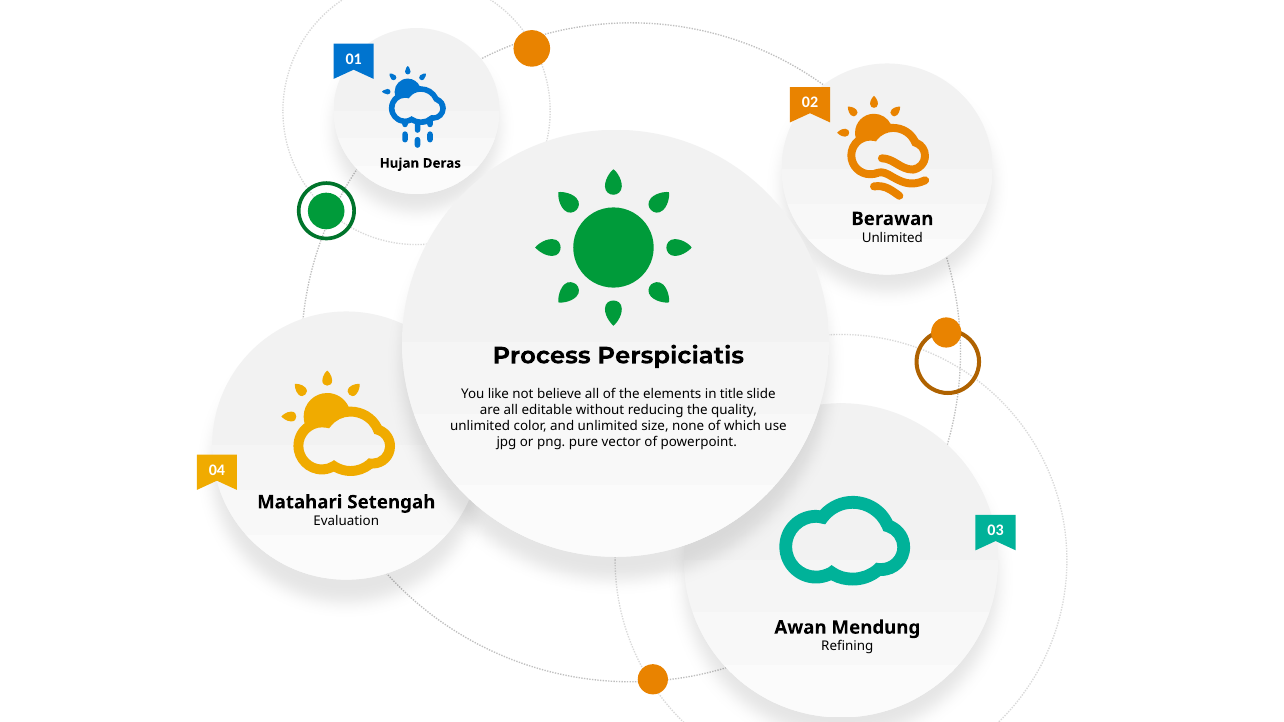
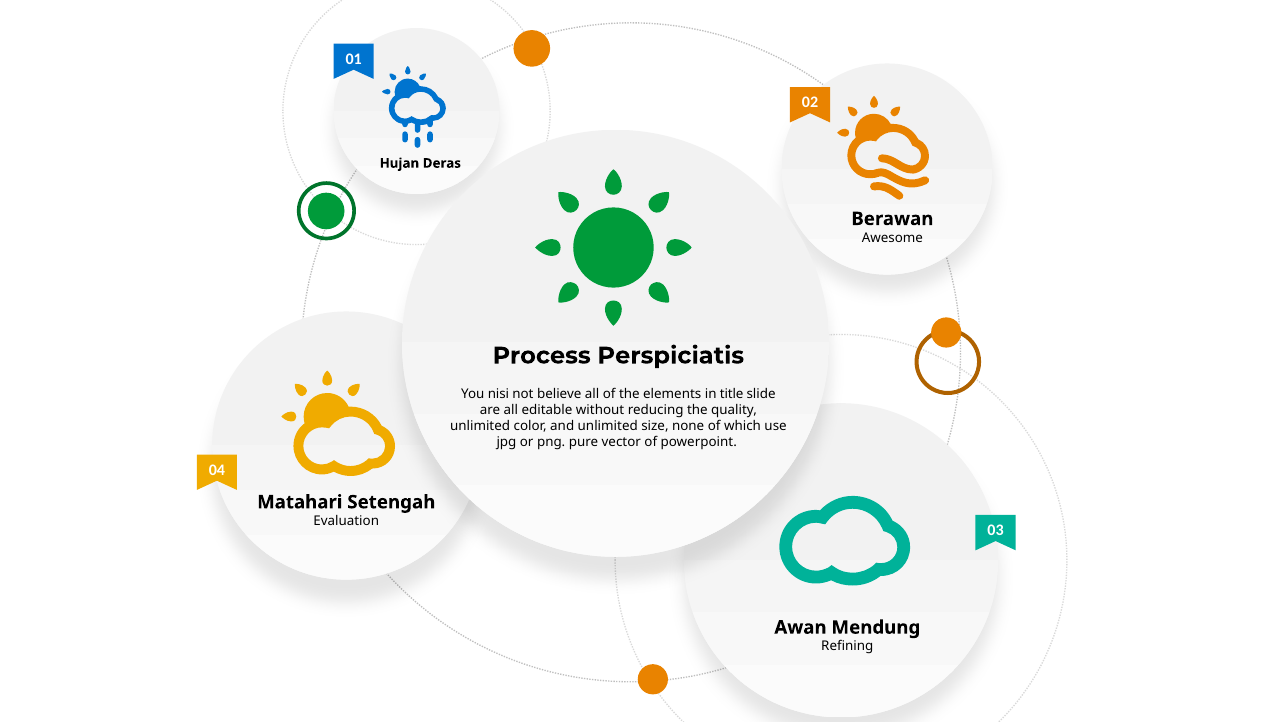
Unlimited at (892, 238): Unlimited -> Awesome
like: like -> nisi
